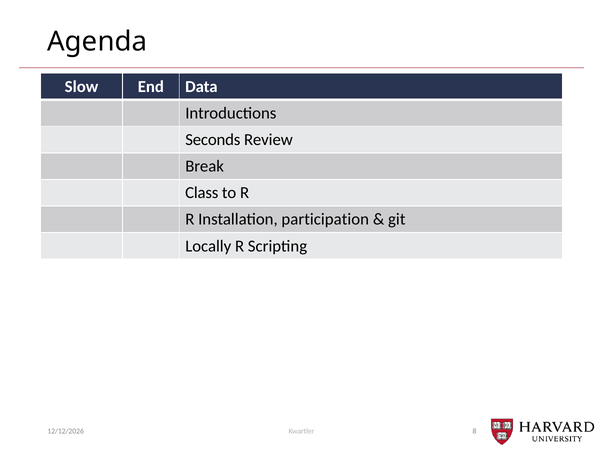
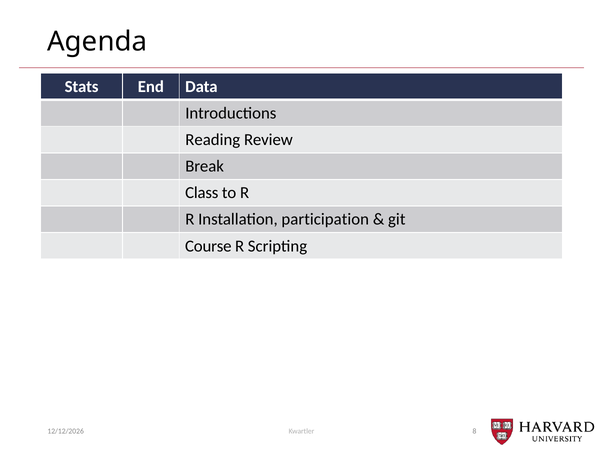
Slow: Slow -> Stats
Seconds: Seconds -> Reading
Locally: Locally -> Course
